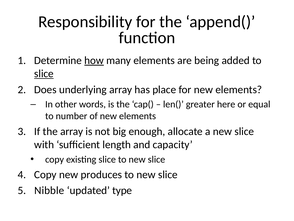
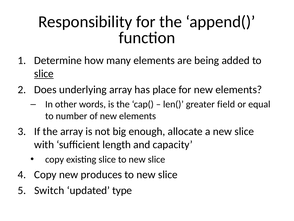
how underline: present -> none
here: here -> field
Nibble: Nibble -> Switch
